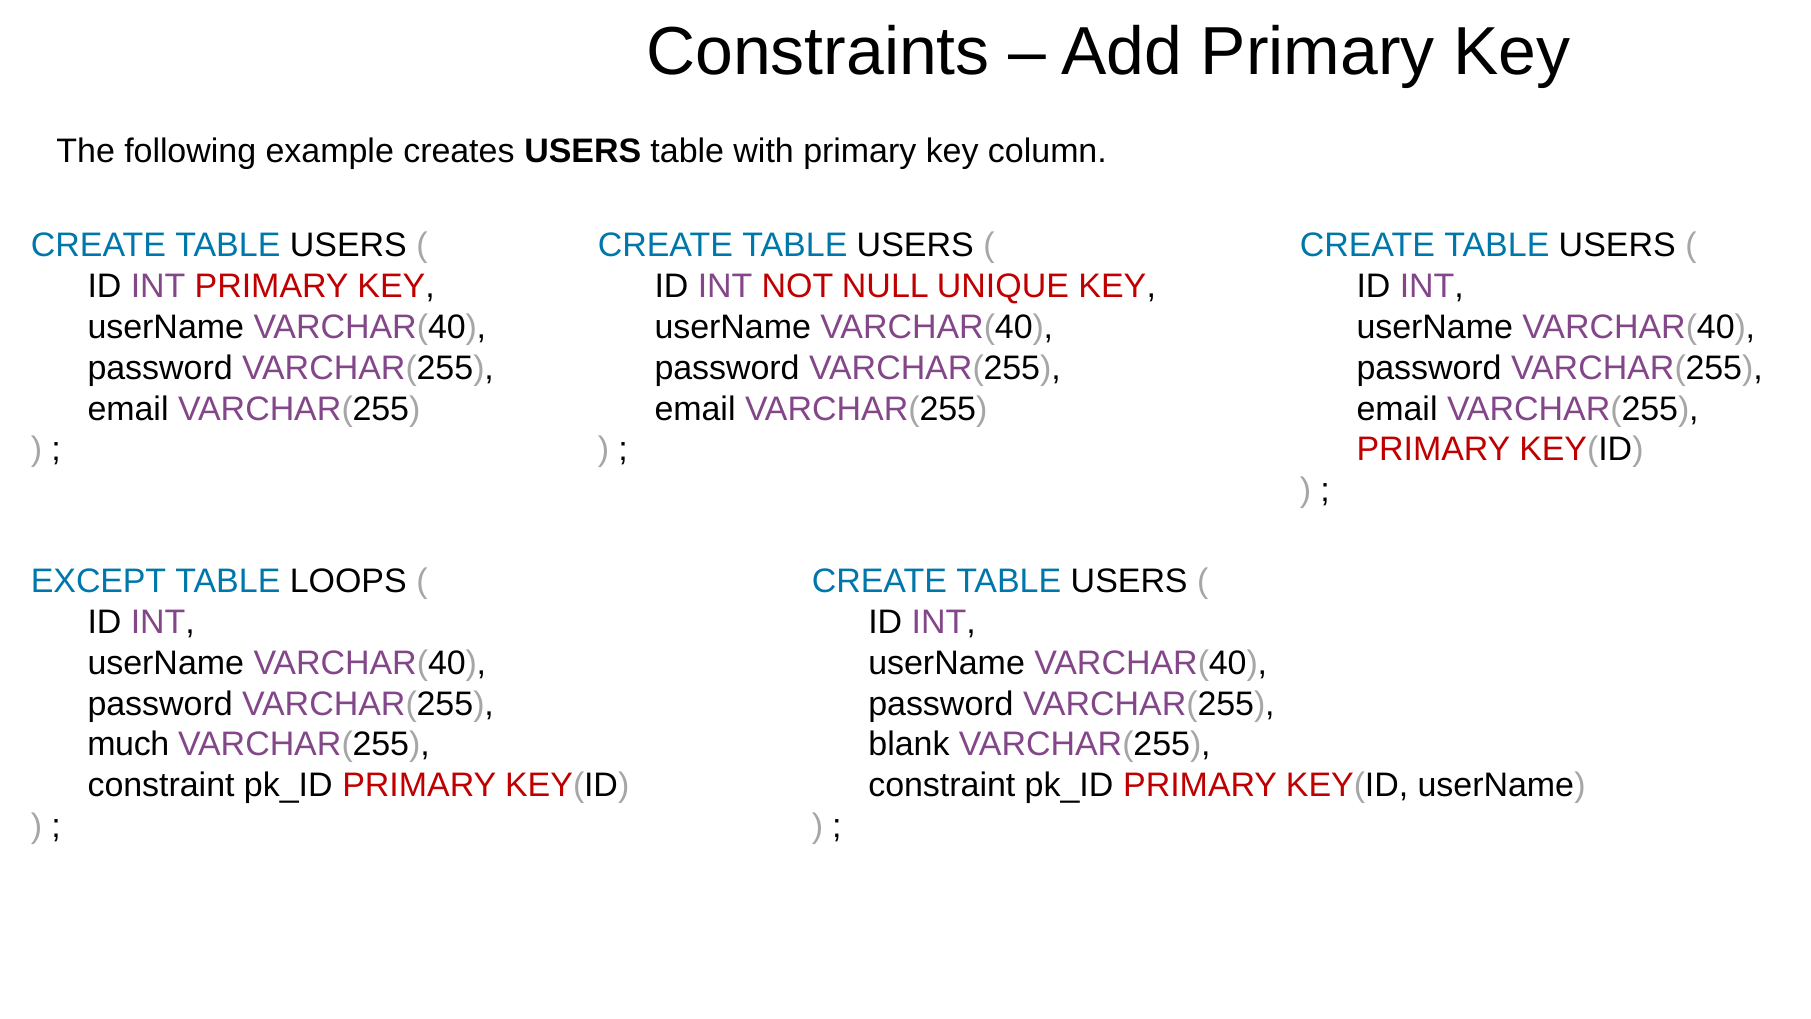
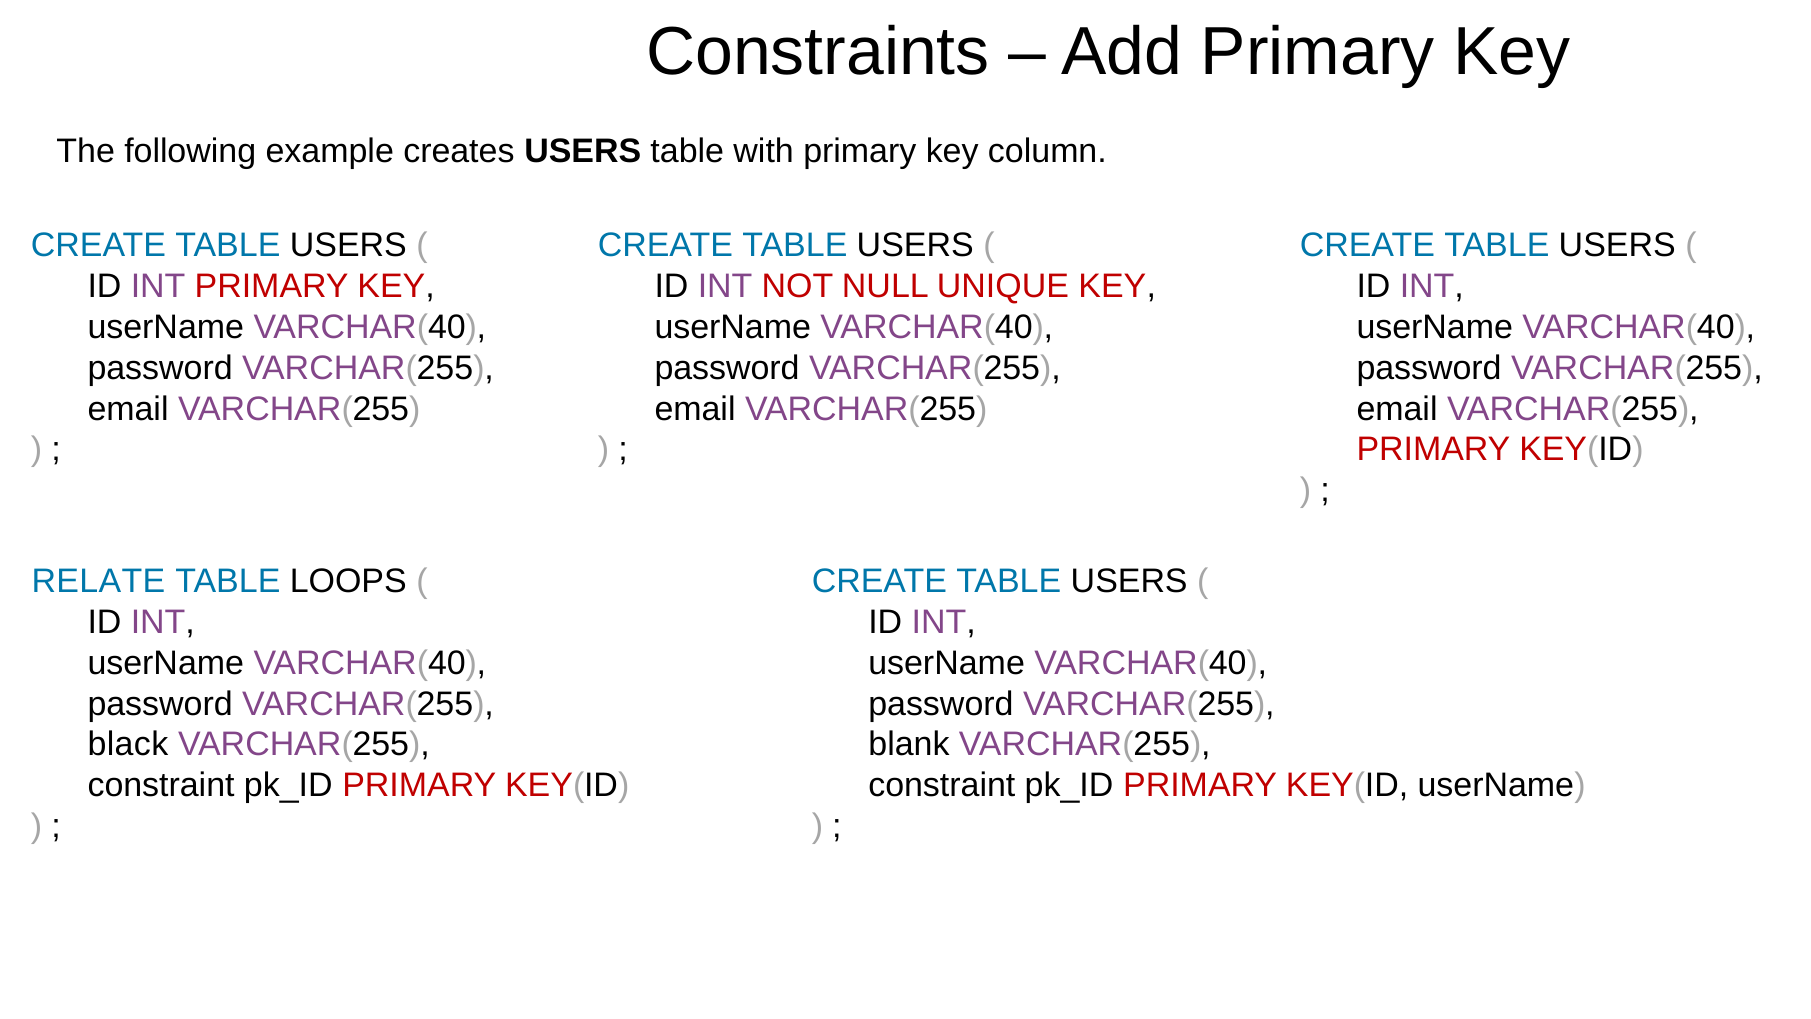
EXCEPT: EXCEPT -> RELATE
much: much -> black
